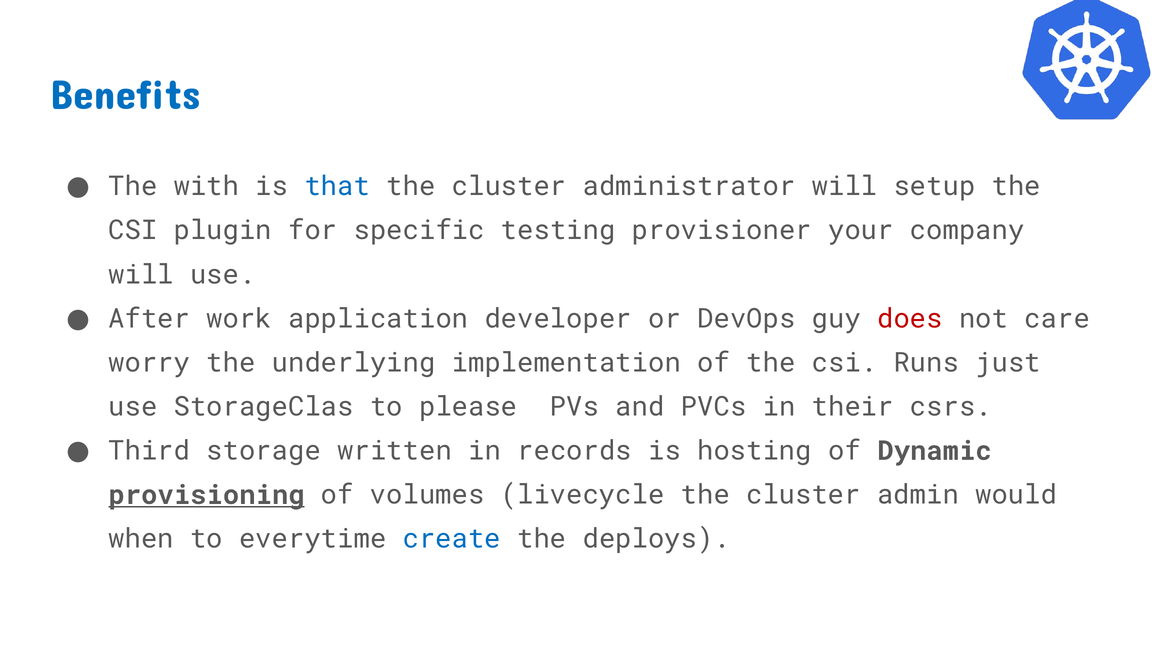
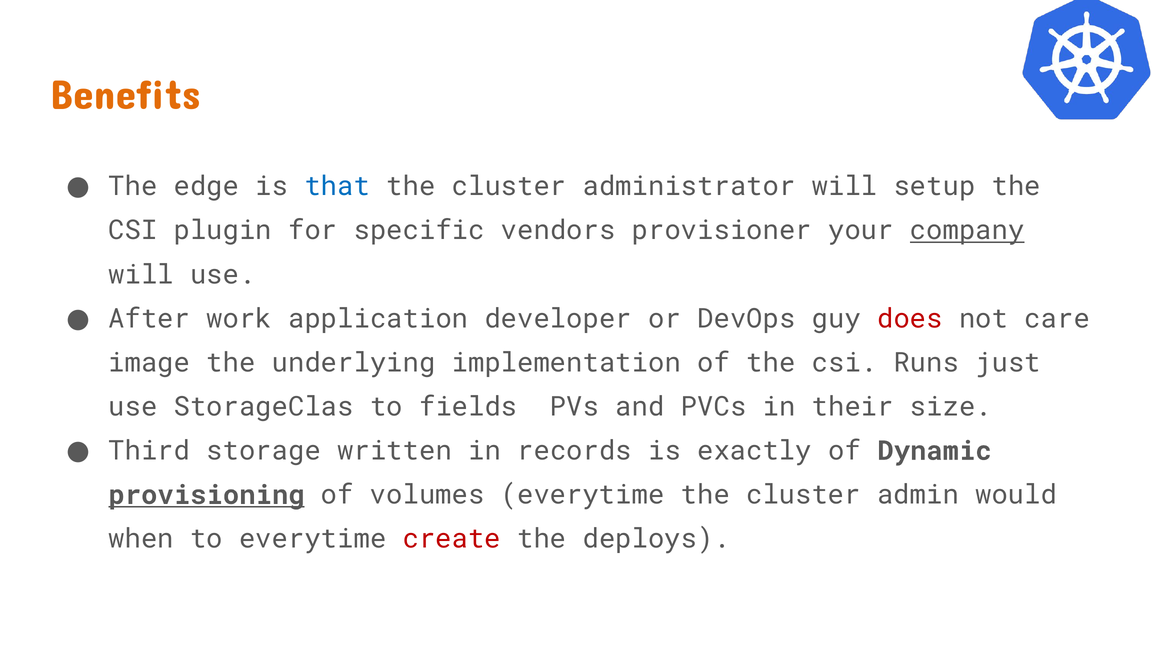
Benefits colour: blue -> orange
with: with -> edge
testing: testing -> vendors
company underline: none -> present
worry: worry -> image
please: please -> fields
csrs: csrs -> size
hosting: hosting -> exactly
volumes livecycle: livecycle -> everytime
create colour: blue -> red
